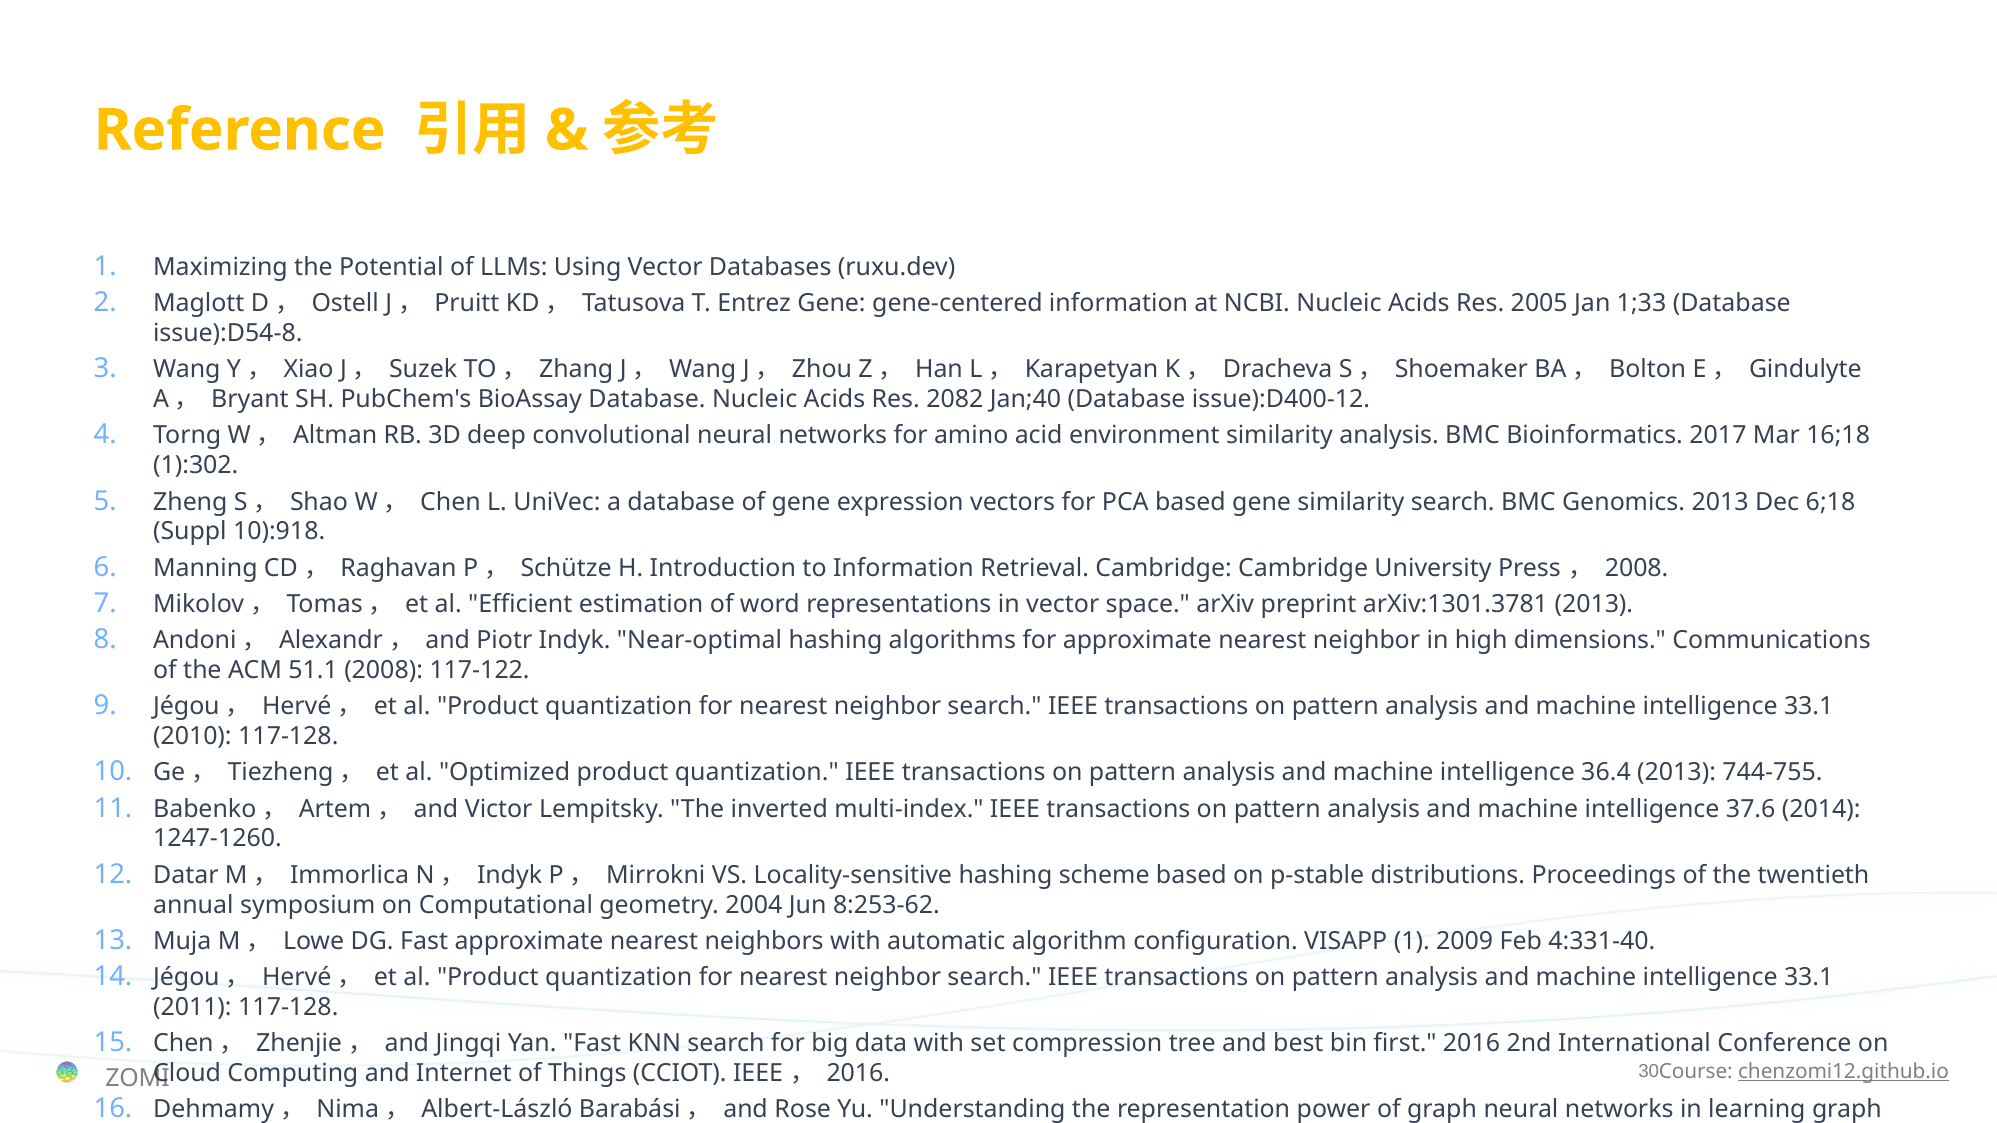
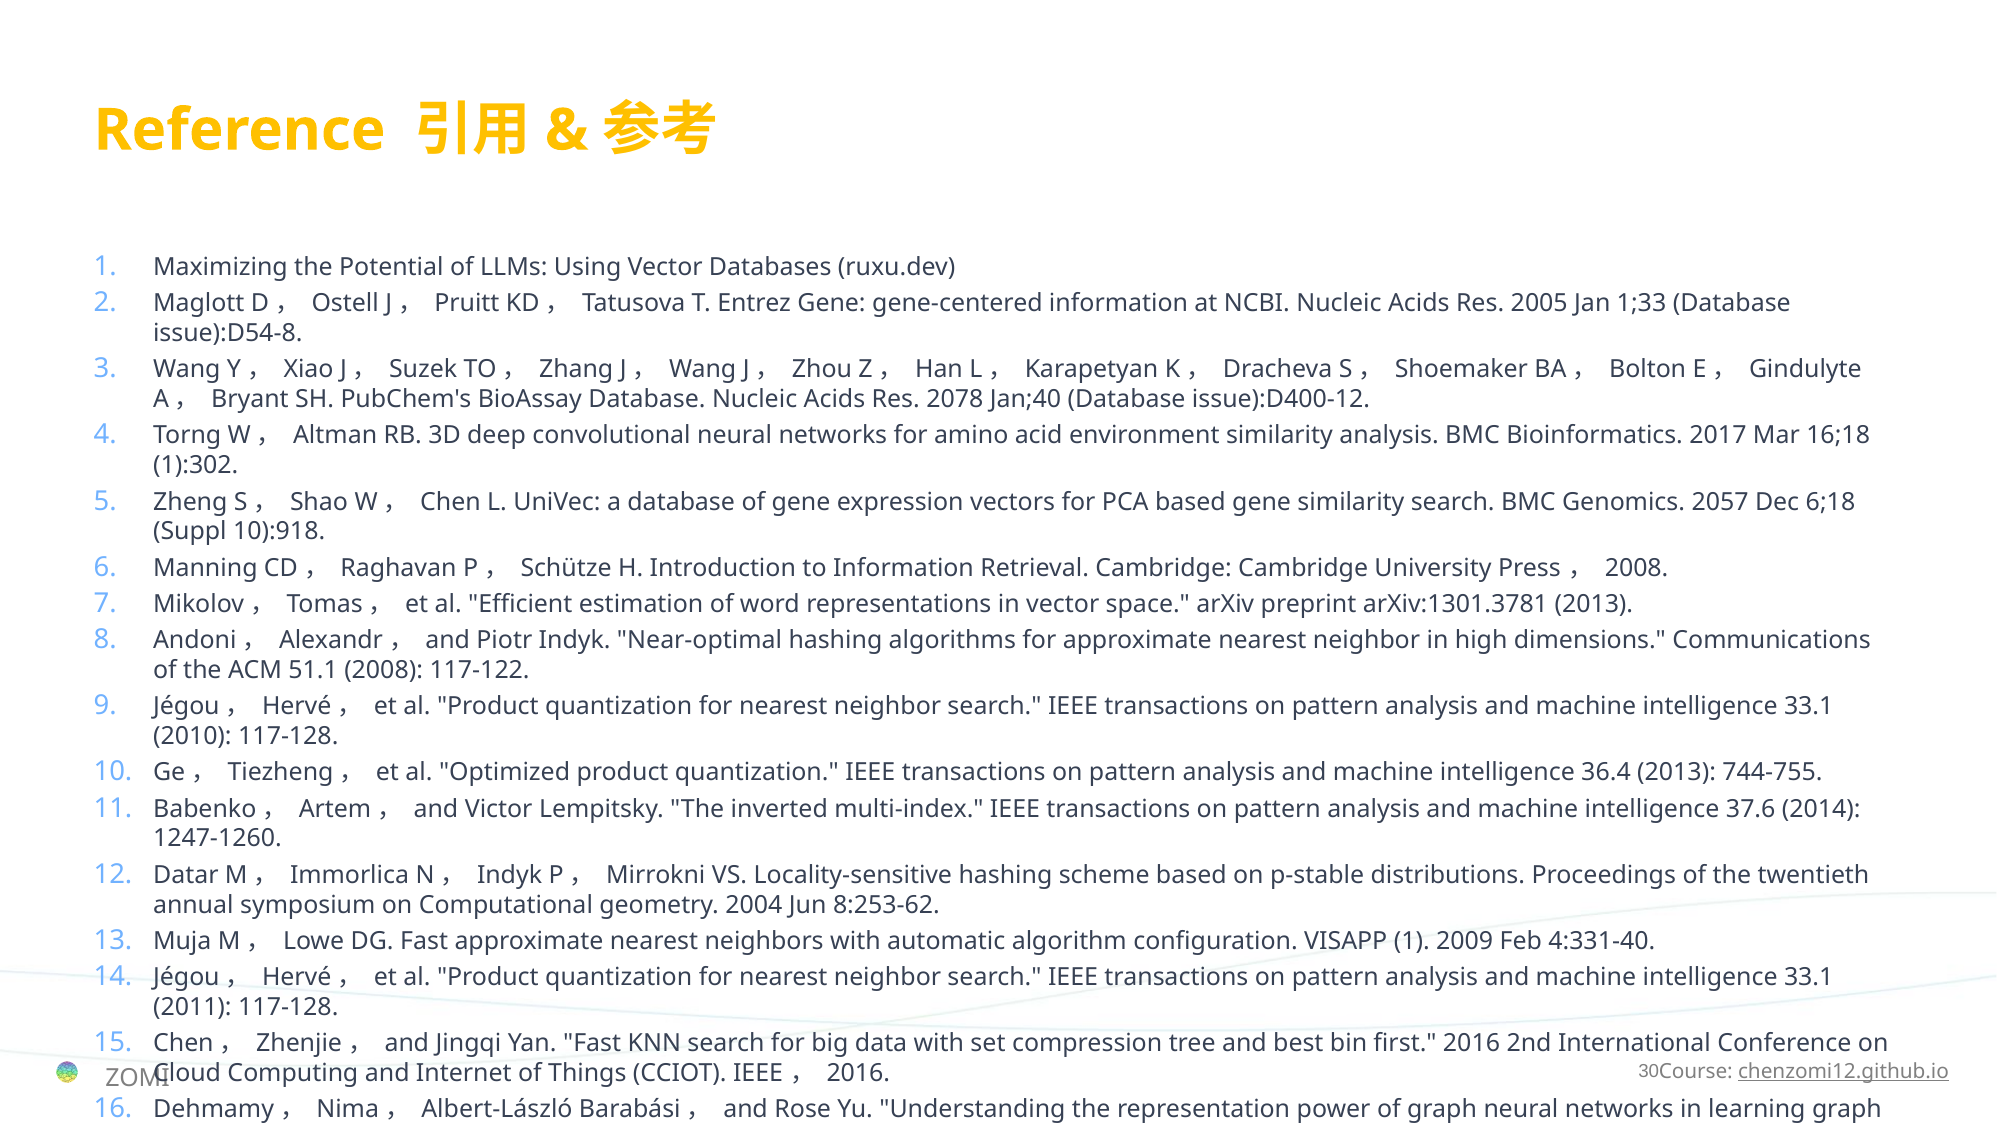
2082: 2082 -> 2078
Genomics 2013: 2013 -> 2057
